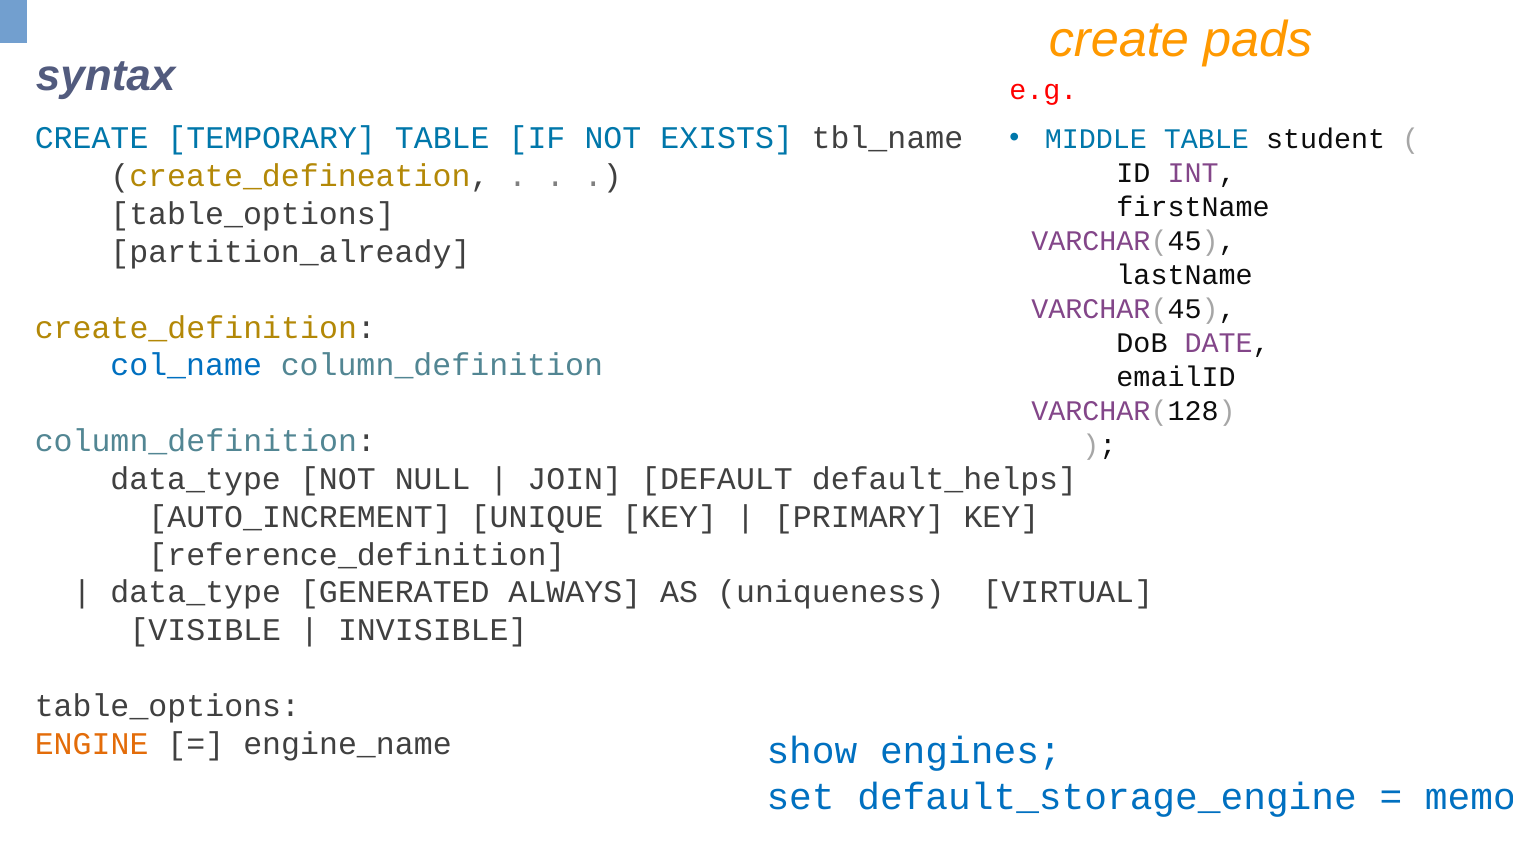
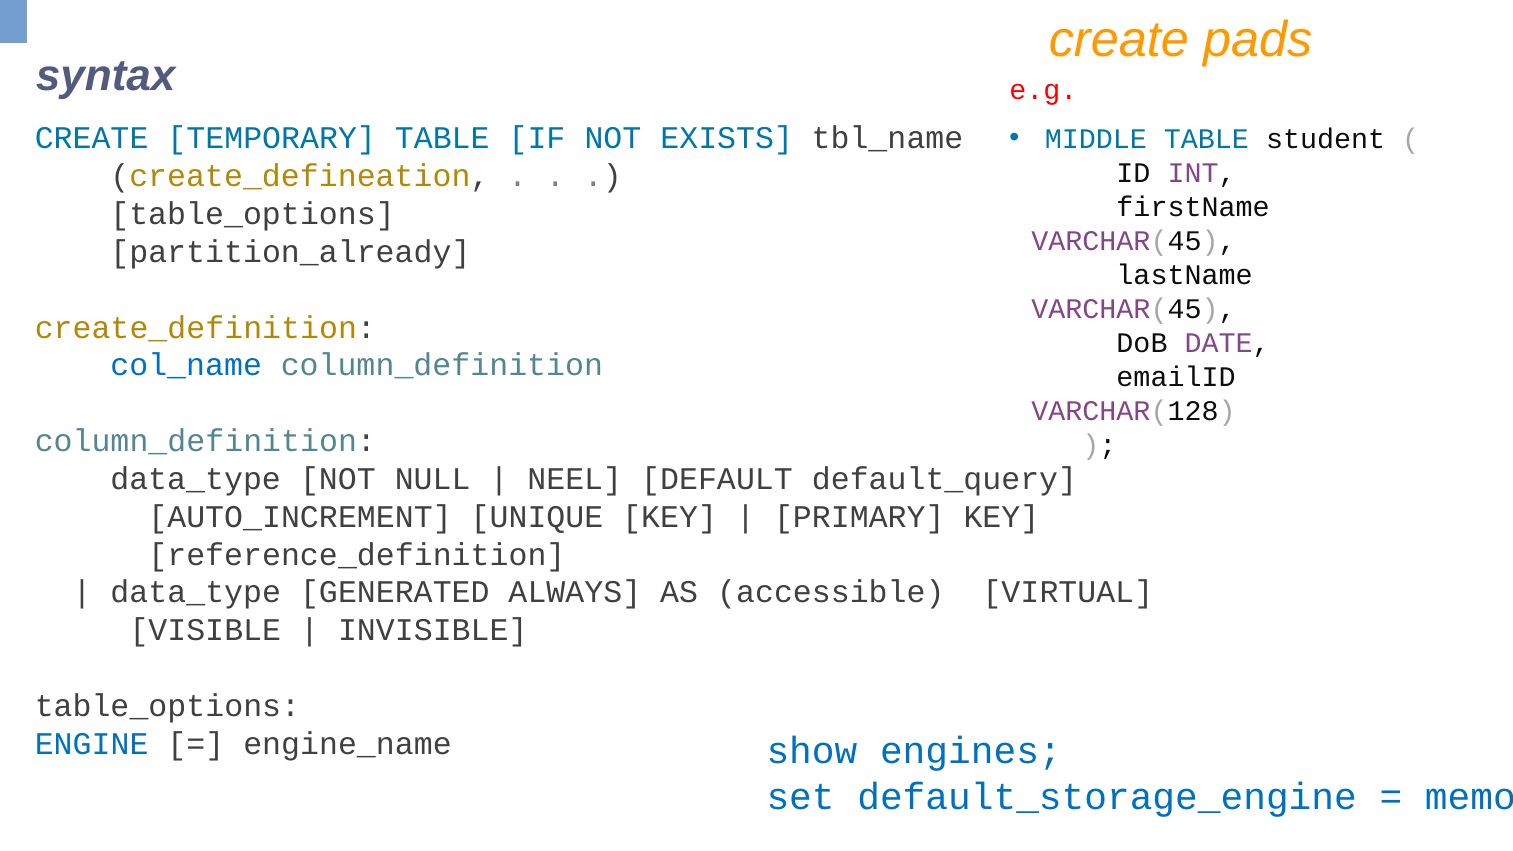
JOIN: JOIN -> NEEL
default_helps: default_helps -> default_query
uniqueness: uniqueness -> accessible
ENGINE colour: orange -> blue
